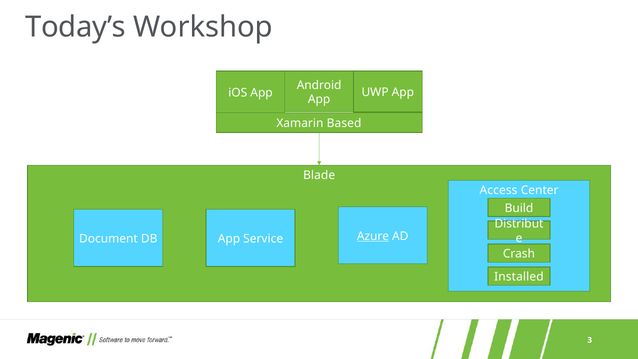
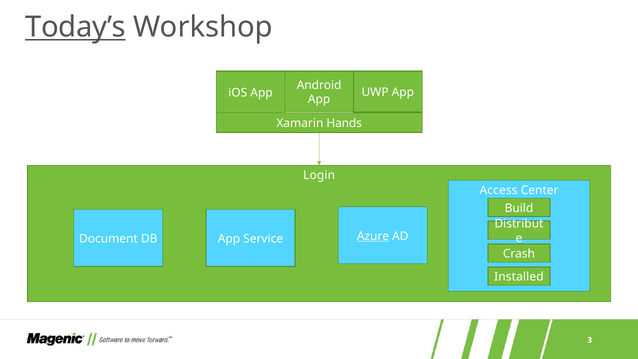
Today’s underline: none -> present
Based: Based -> Hands
Blade: Blade -> Login
